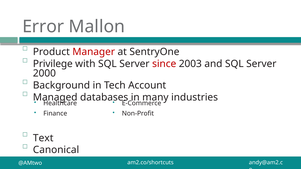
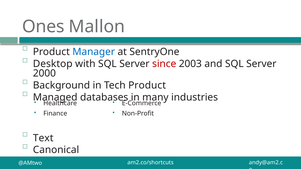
Error: Error -> Ones
Manager colour: red -> blue
Privilege: Privilege -> Desktop
Tech Account: Account -> Product
